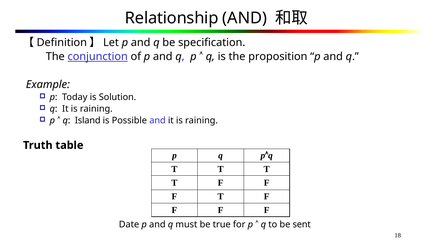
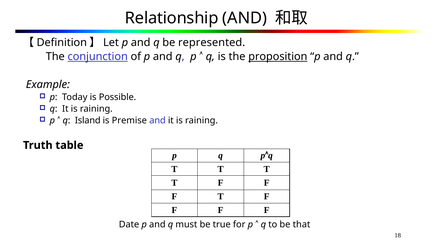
specification: specification -> represented
proposition underline: none -> present
Solution: Solution -> Possible
Possible: Possible -> Premise
sent: sent -> that
